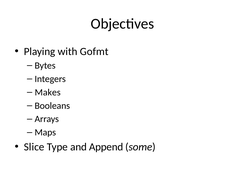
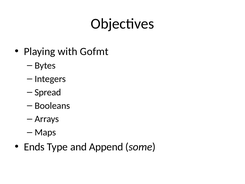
Makes: Makes -> Spread
Slice: Slice -> Ends
